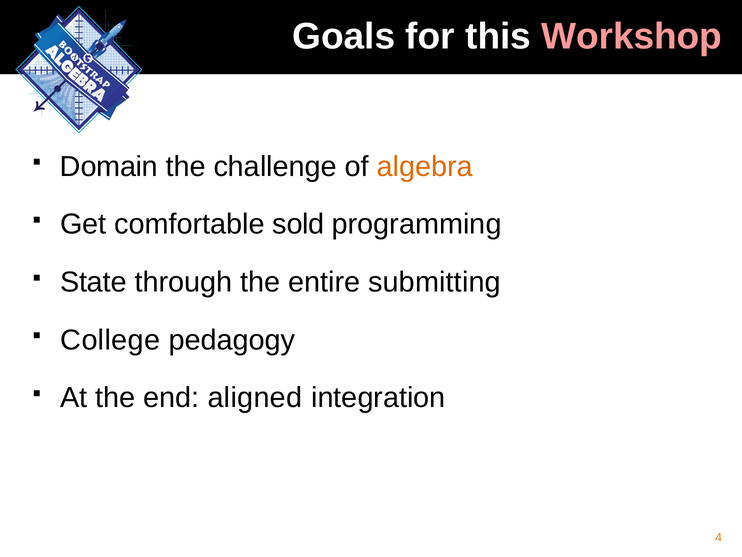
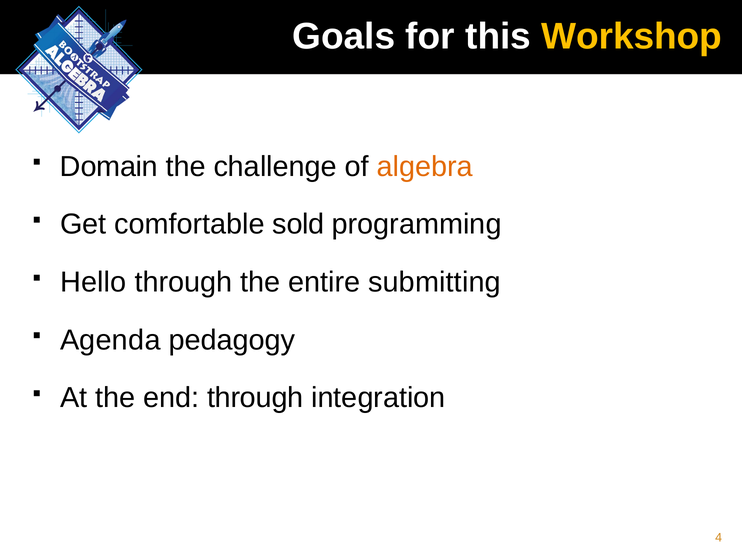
Workshop colour: pink -> yellow
State: State -> Hello
College: College -> Agenda
end aligned: aligned -> through
